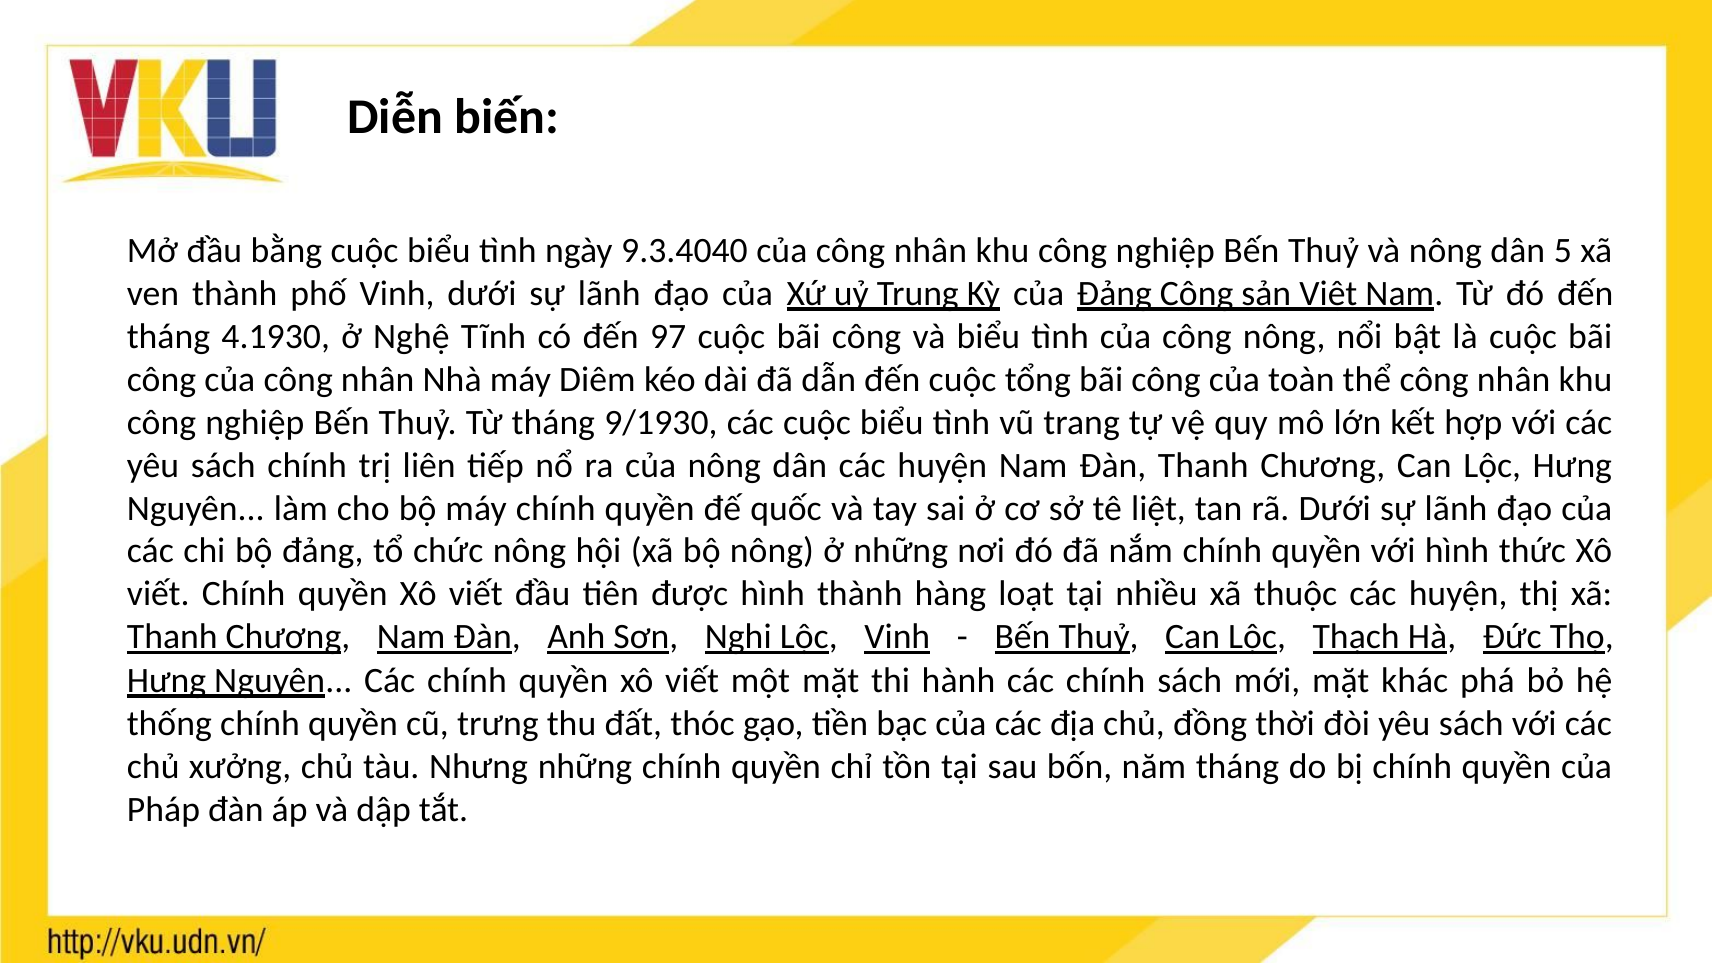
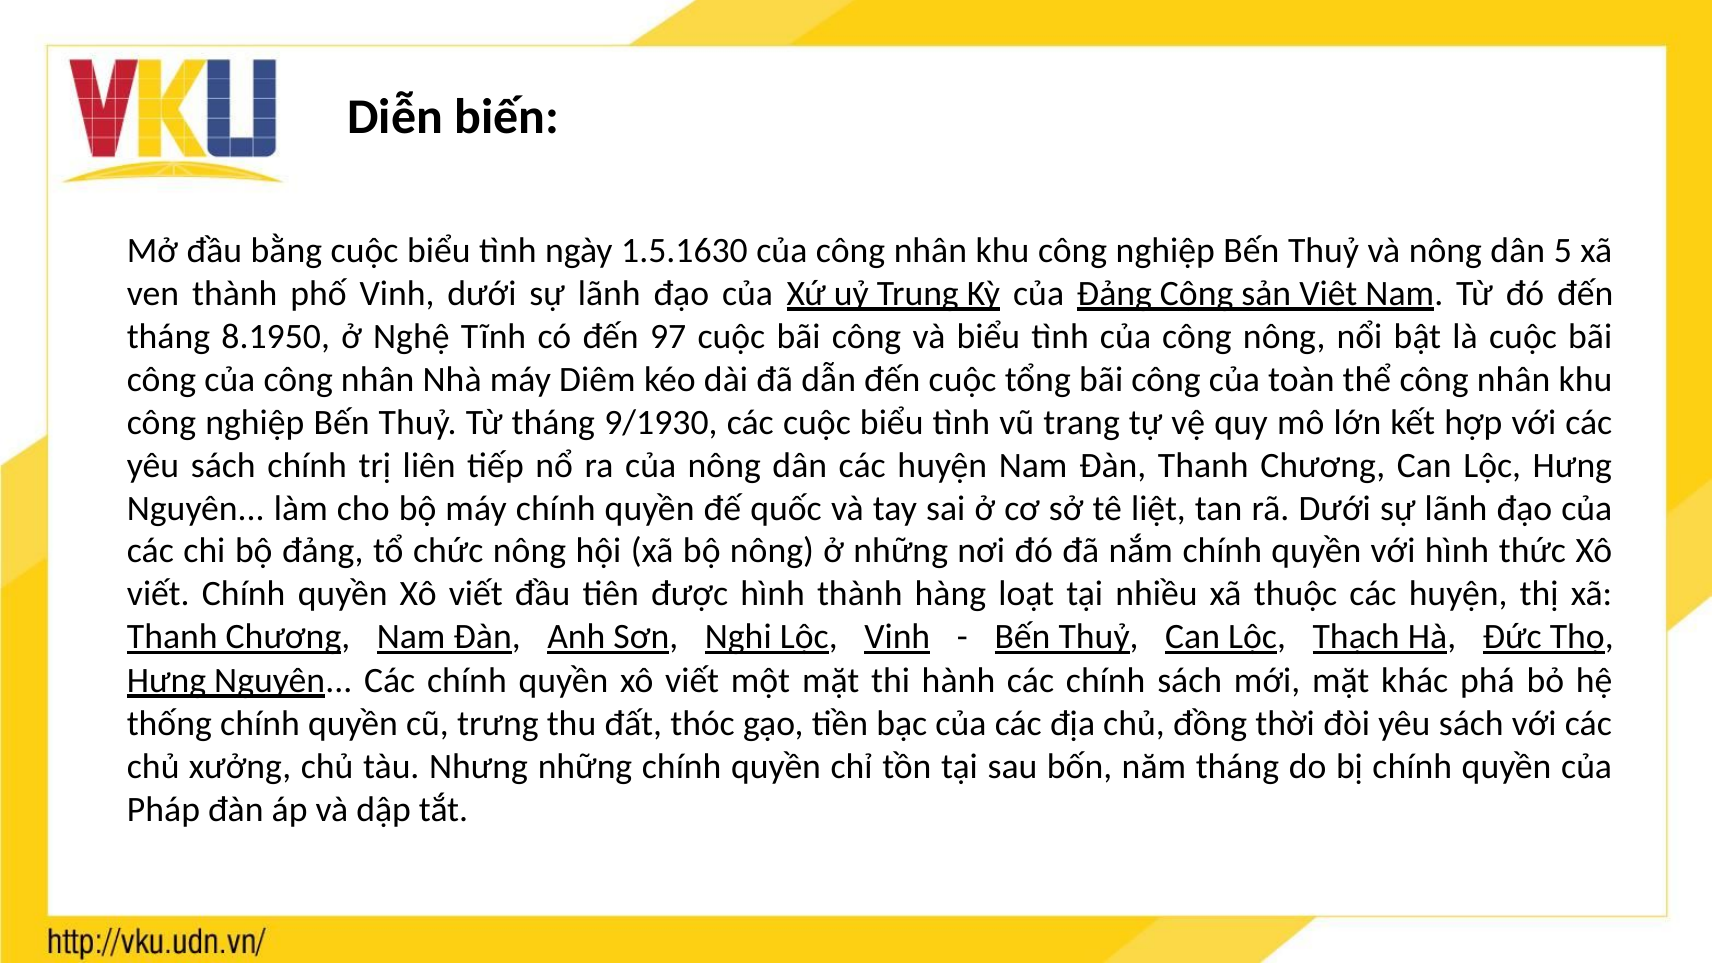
9.3.4040: 9.3.4040 -> 1.5.1630
4.1930: 4.1930 -> 8.1950
